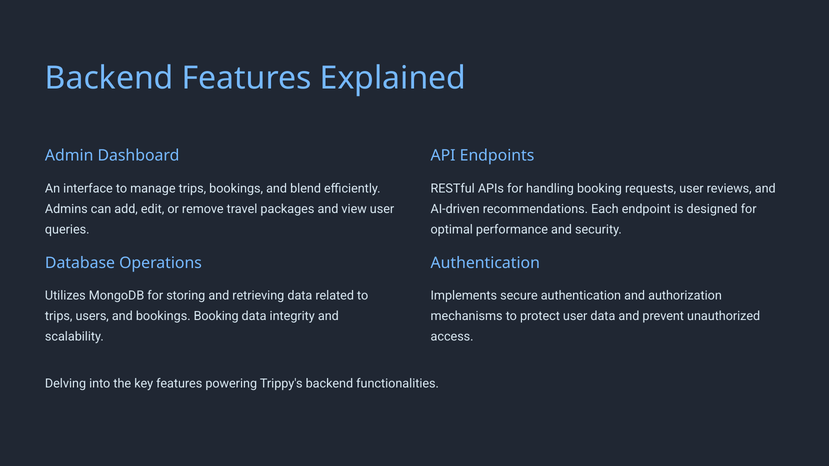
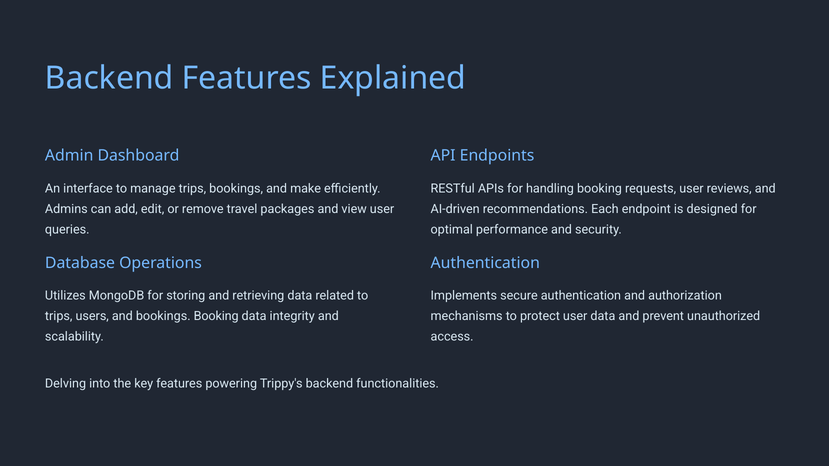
blend: blend -> make
